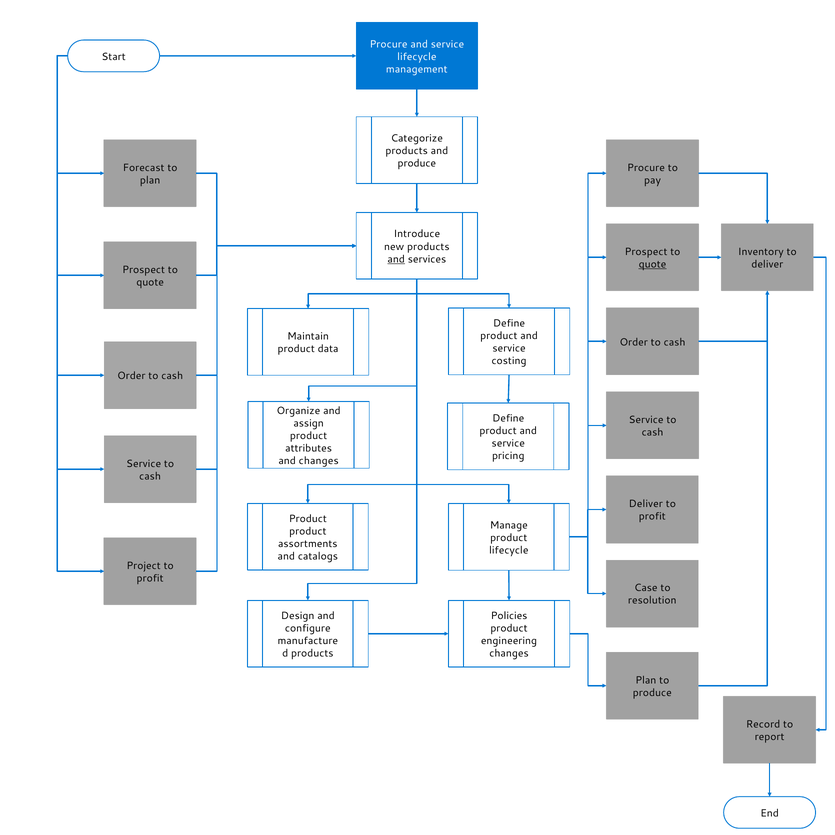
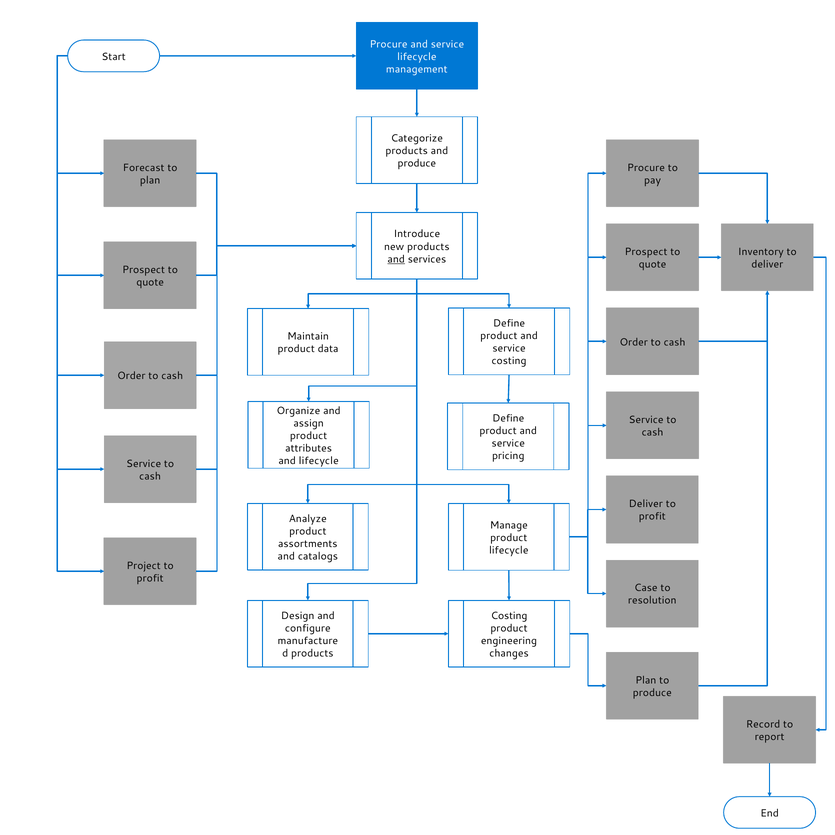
quote at (653, 264) underline: present -> none
and changes: changes -> lifecycle
Product at (308, 519): Product -> Analyze
Policies at (509, 616): Policies -> Costing
